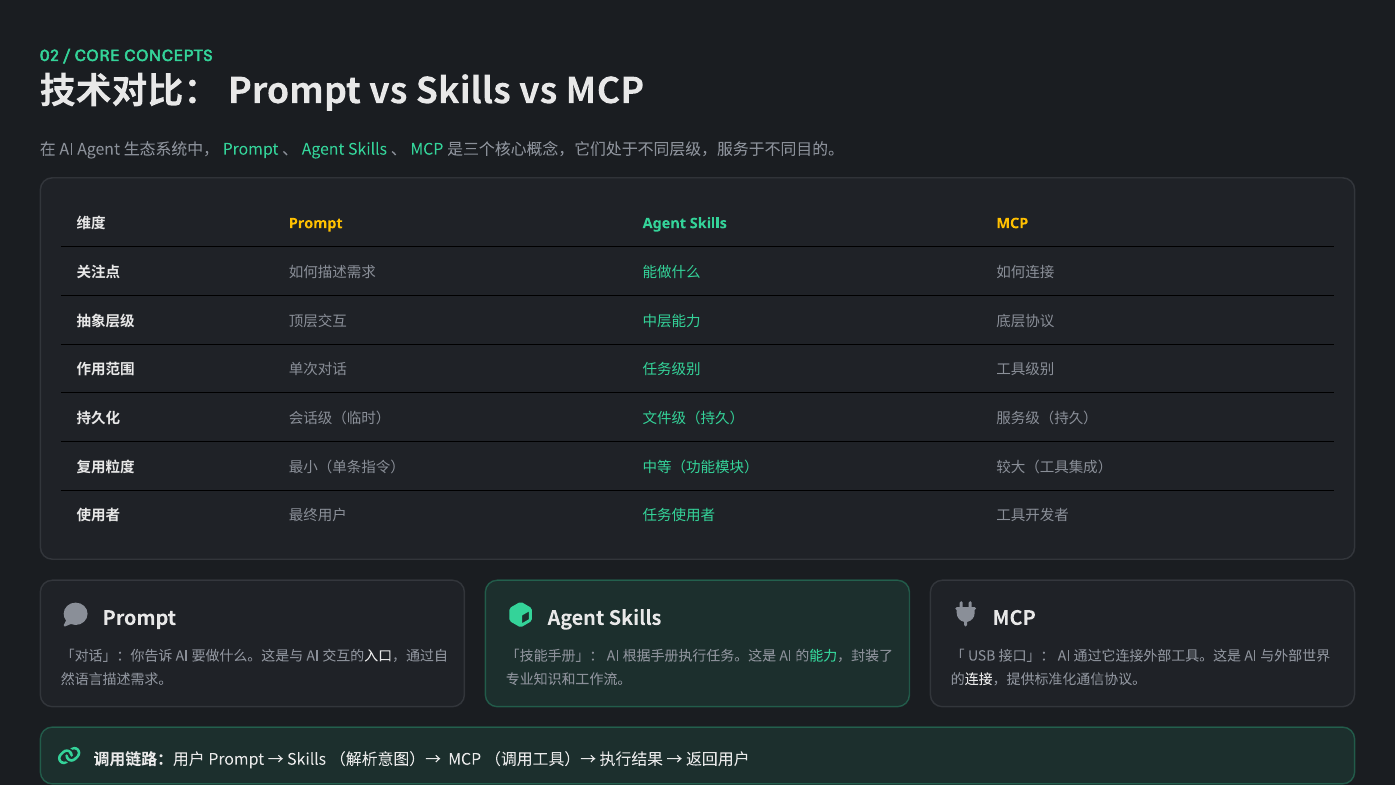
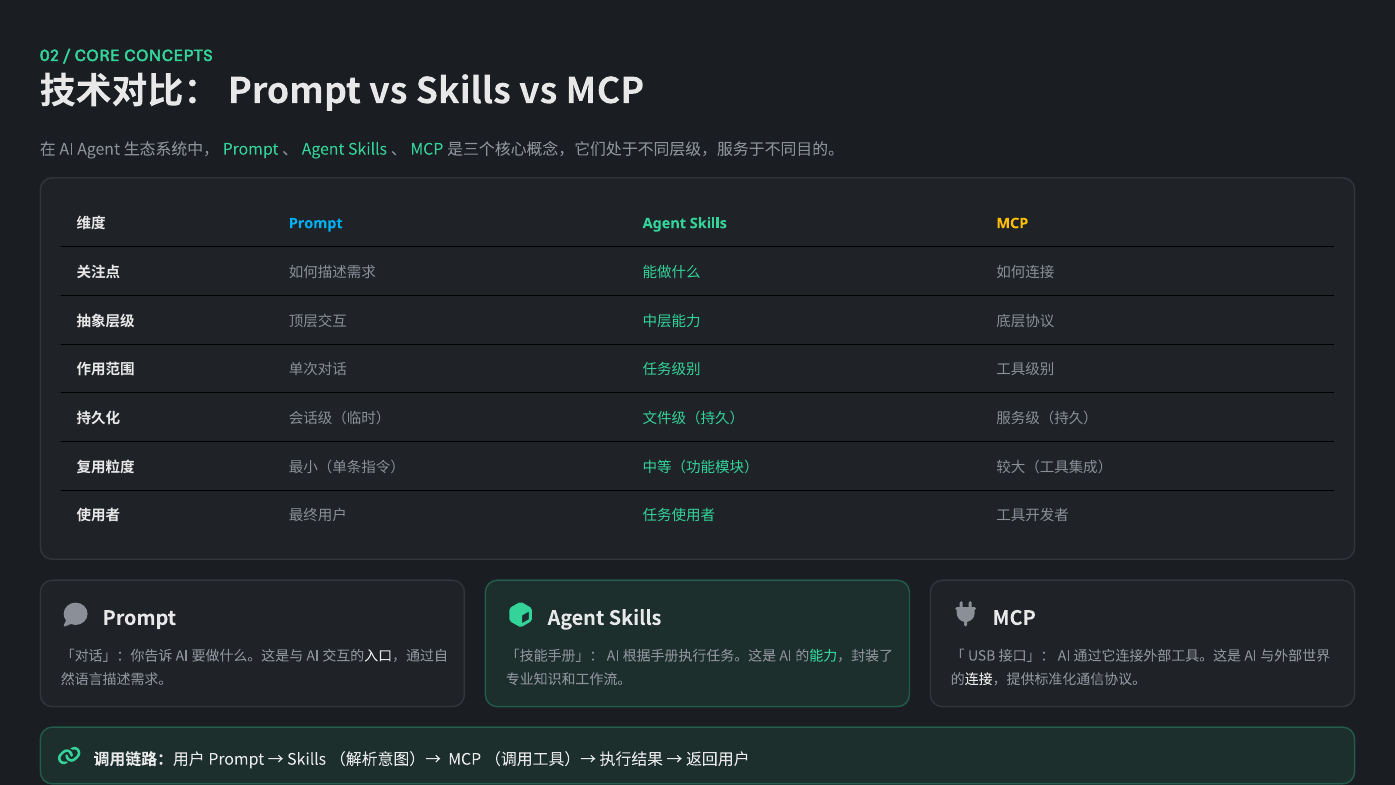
Prompt at (316, 223) colour: yellow -> light blue
